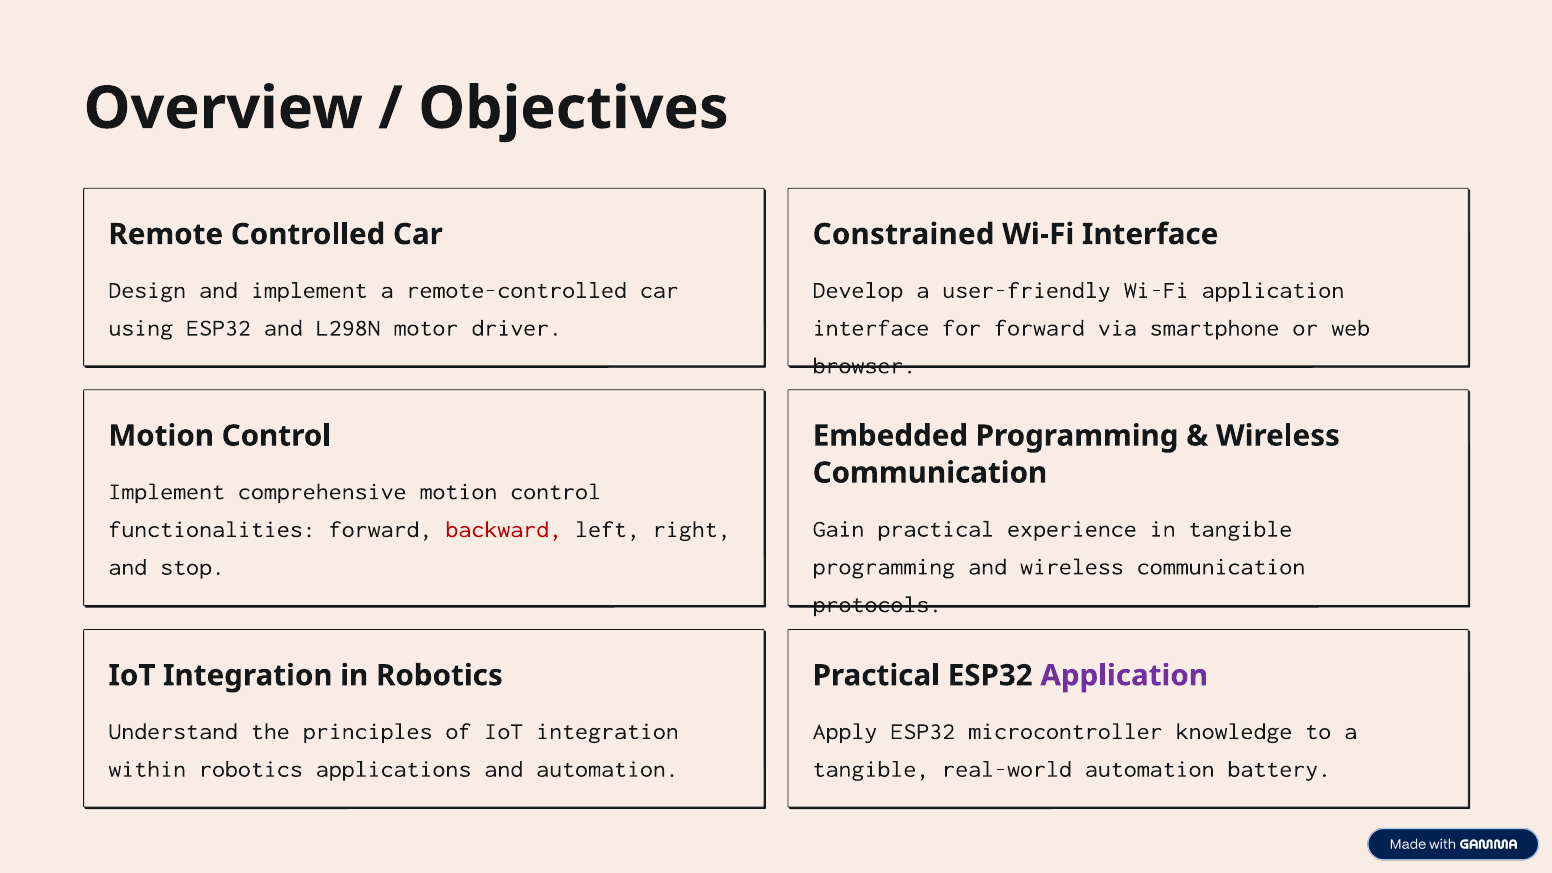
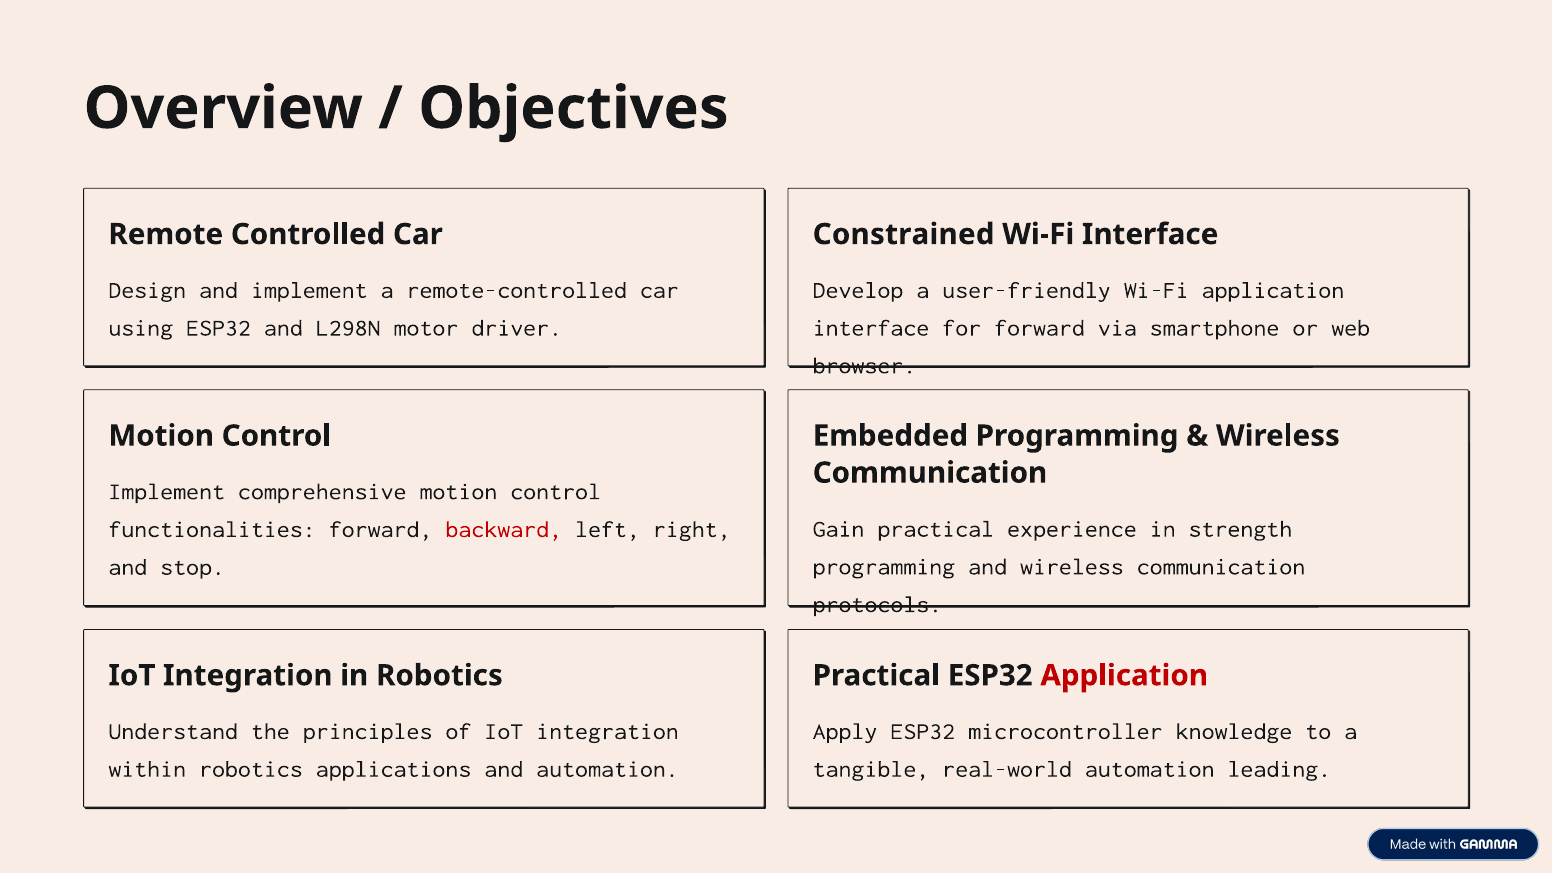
in tangible: tangible -> strength
Application at (1124, 676) colour: purple -> red
battery: battery -> leading
